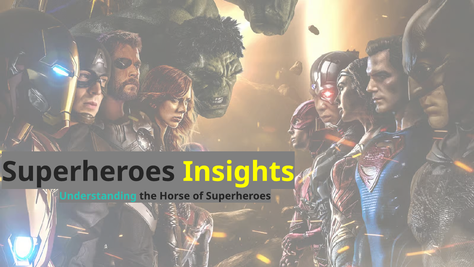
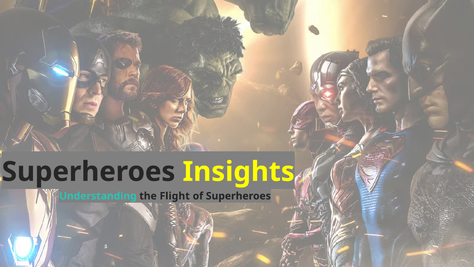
Horse: Horse -> Flight
